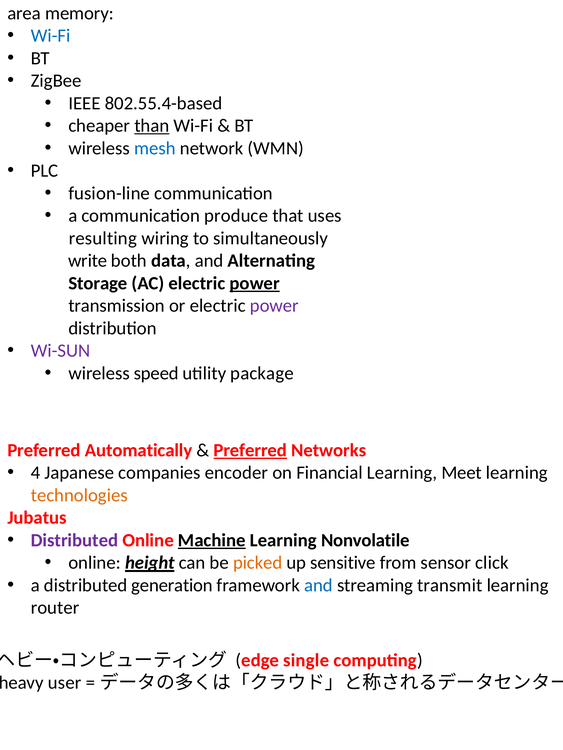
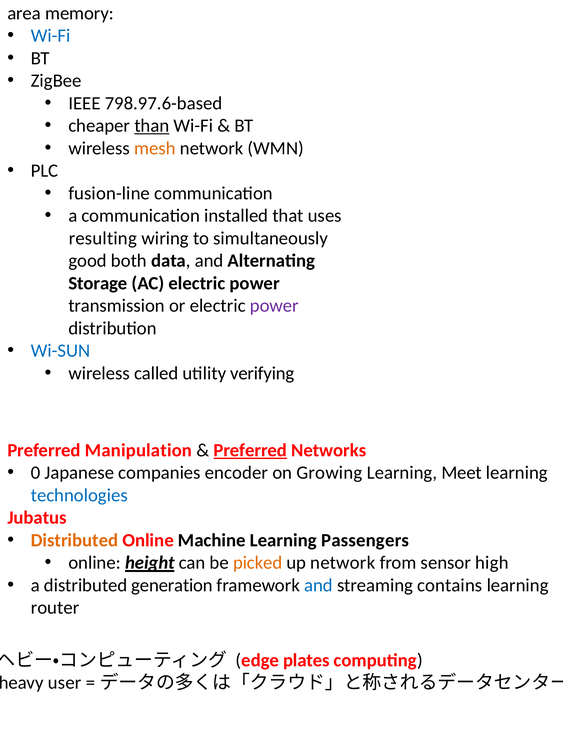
802.55.4-based: 802.55.4-based -> 798.97.6-based
mesh colour: blue -> orange
produce: produce -> installed
write: write -> good
power at (255, 284) underline: present -> none
Wi-SUN colour: purple -> blue
speed: speed -> called
package: package -> verifying
Automatically: Automatically -> Manipulation
4: 4 -> 0
Financial: Financial -> Growing
technologies colour: orange -> blue
Distributed at (74, 541) colour: purple -> orange
Machine underline: present -> none
Nonvolatile: Nonvolatile -> Passengers
up sensitive: sensitive -> network
click: click -> high
transmit: transmit -> contains
single: single -> plates
